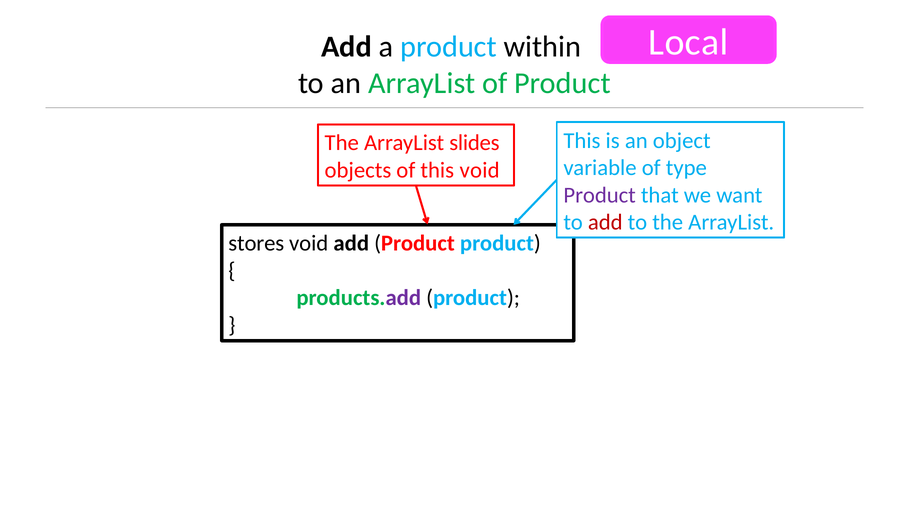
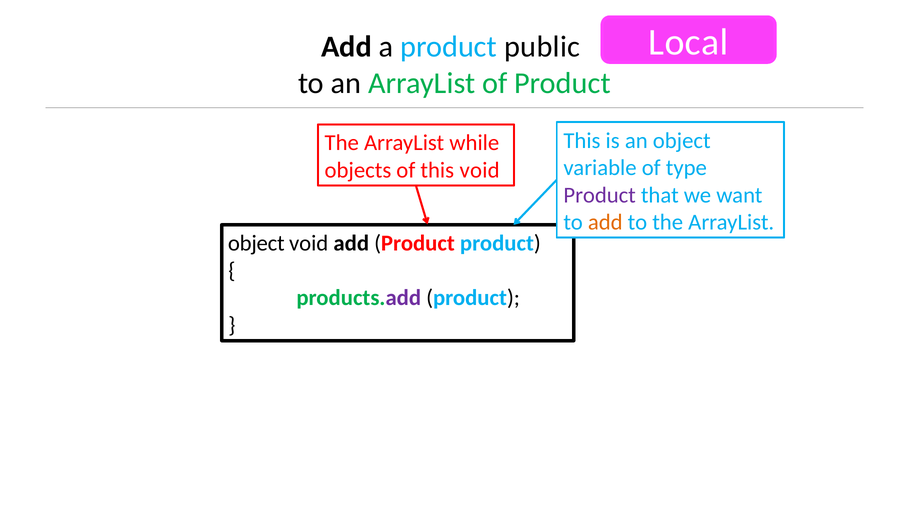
within: within -> public
slides: slides -> while
add at (605, 222) colour: red -> orange
stores at (256, 244): stores -> object
